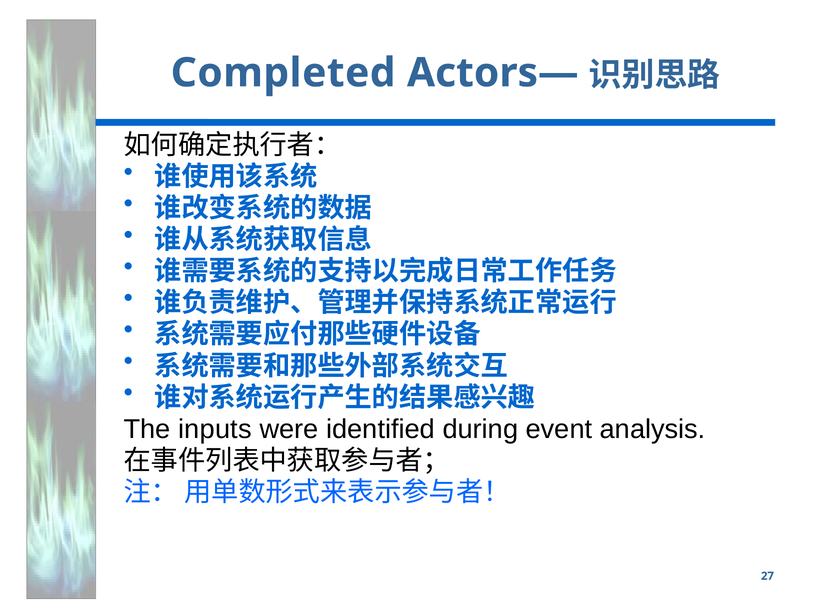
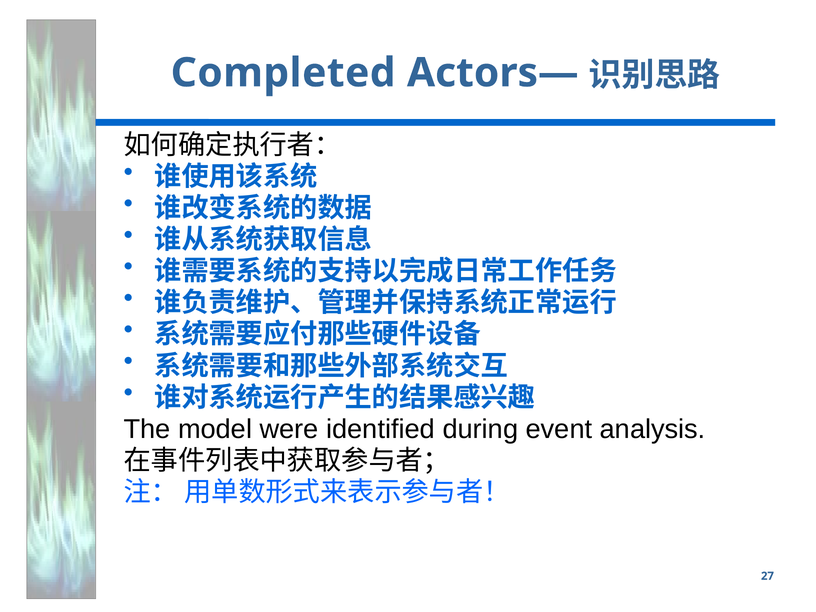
inputs: inputs -> model
